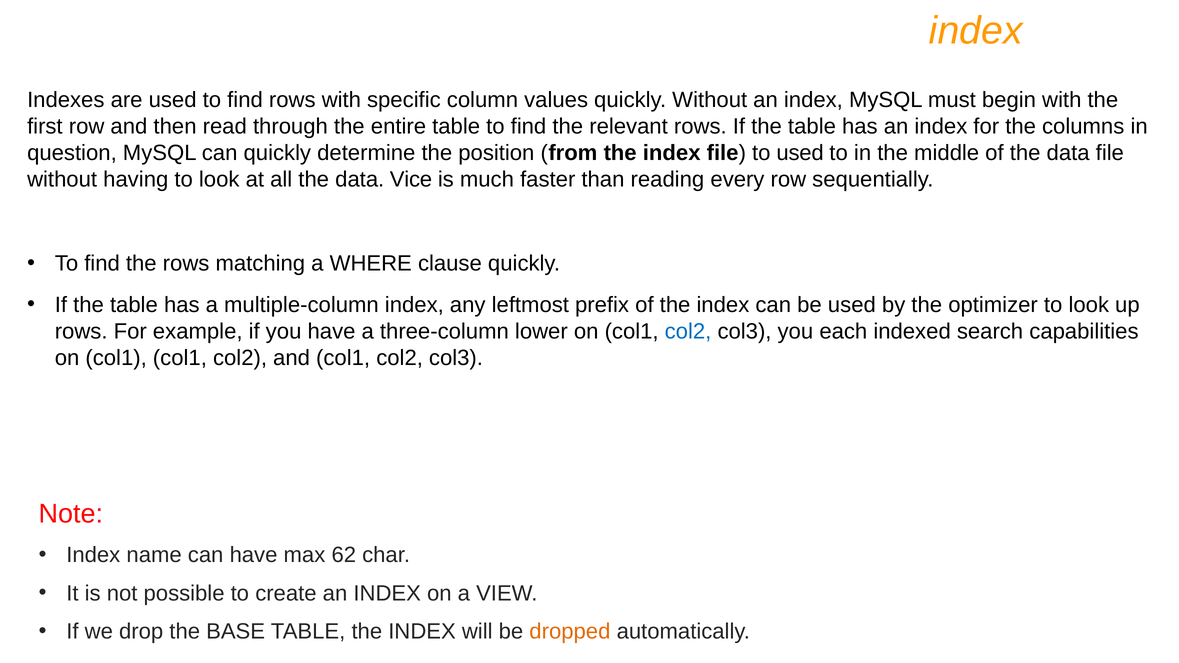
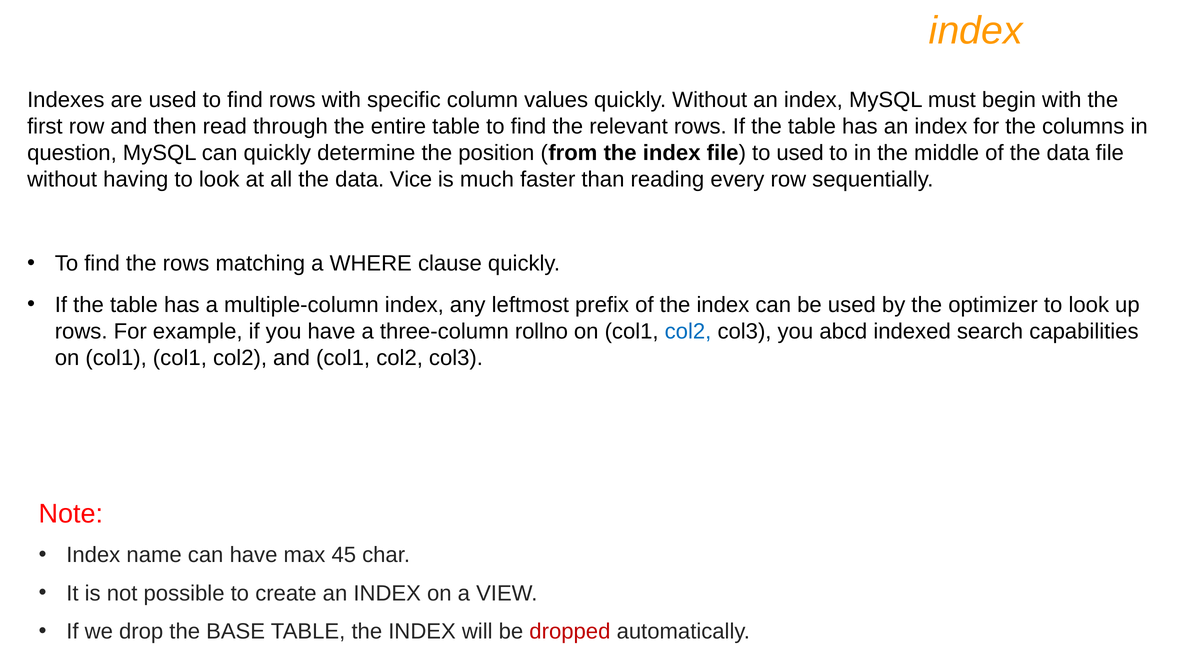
lower: lower -> rollno
each: each -> abcd
62: 62 -> 45
dropped colour: orange -> red
